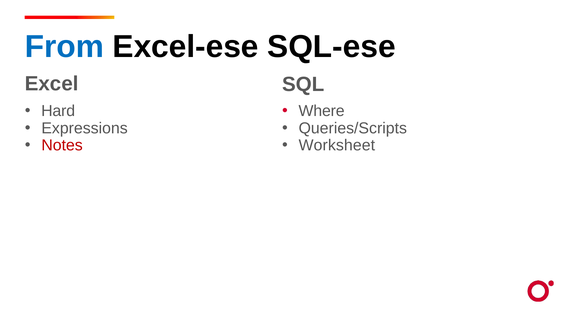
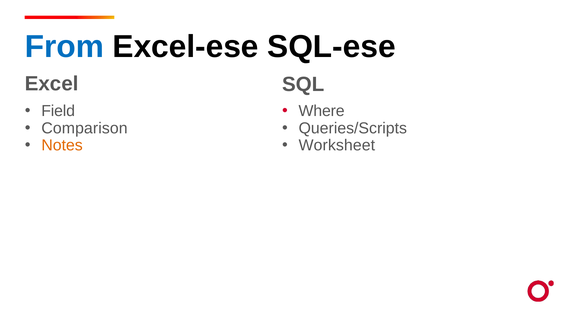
Hard: Hard -> Field
Expressions: Expressions -> Comparison
Notes colour: red -> orange
